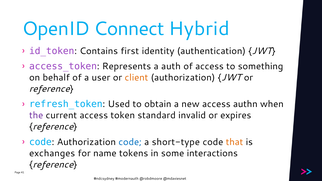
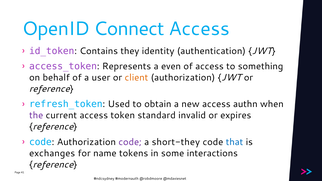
Connect Hybrid: Hybrid -> Access
first: first -> they
auth: auth -> even
code at (130, 142) colour: blue -> purple
short-type: short-type -> short-they
that colour: orange -> blue
